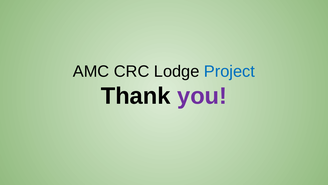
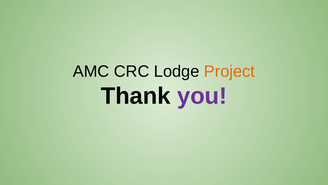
Project colour: blue -> orange
